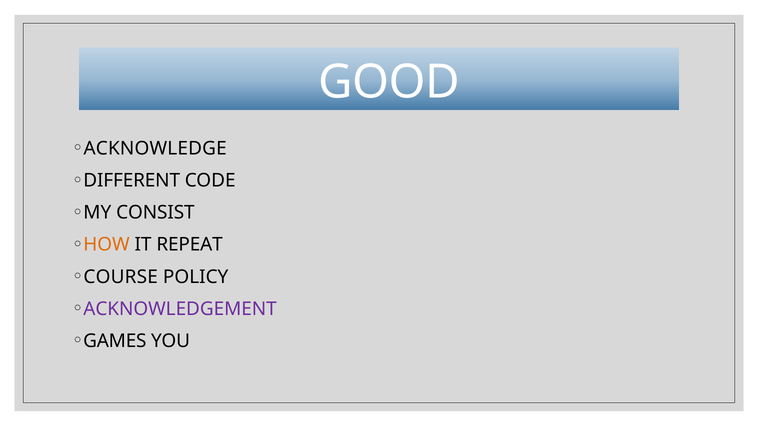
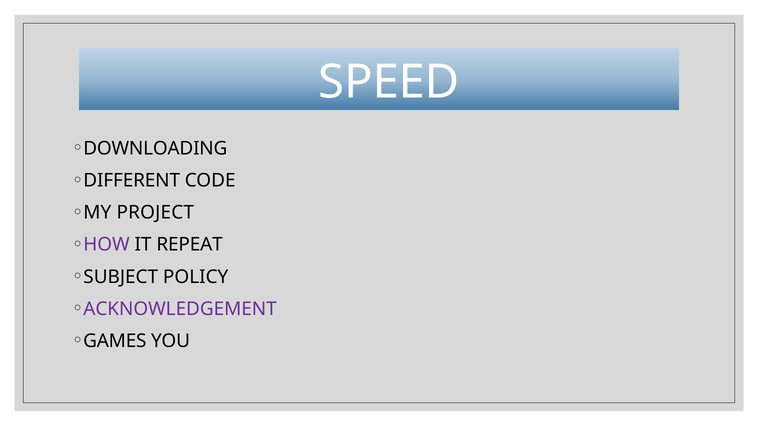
GOOD: GOOD -> SPEED
ACKNOWLEDGE: ACKNOWLEDGE -> DOWNLOADING
CONSIST: CONSIST -> PROJECT
HOW colour: orange -> purple
COURSE: COURSE -> SUBJECT
